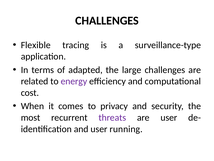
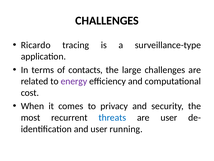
Flexible: Flexible -> Ricardo
adapted: adapted -> contacts
threats colour: purple -> blue
